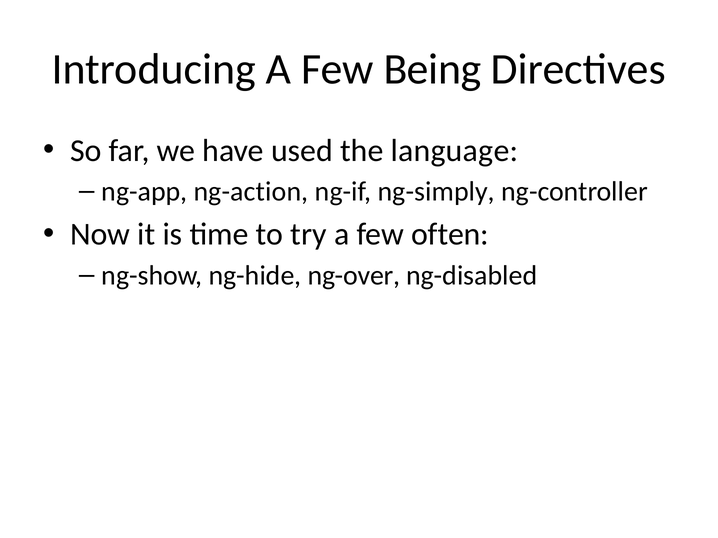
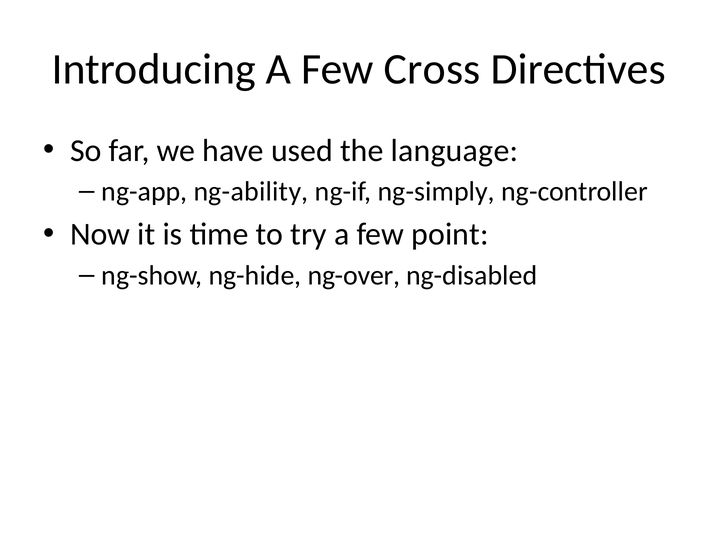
Being: Being -> Cross
ng-action: ng-action -> ng-ability
often: often -> point
